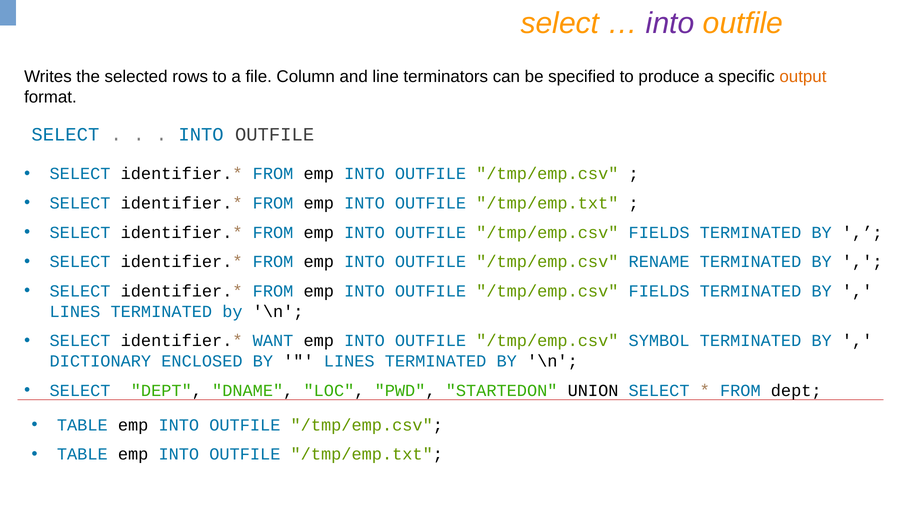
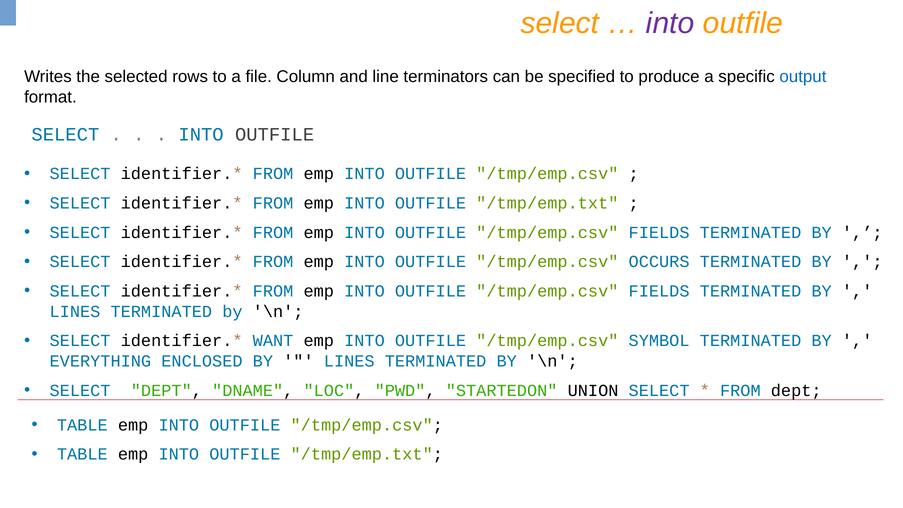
output colour: orange -> blue
RENAME: RENAME -> OCCURS
DICTIONARY: DICTIONARY -> EVERYTHING
